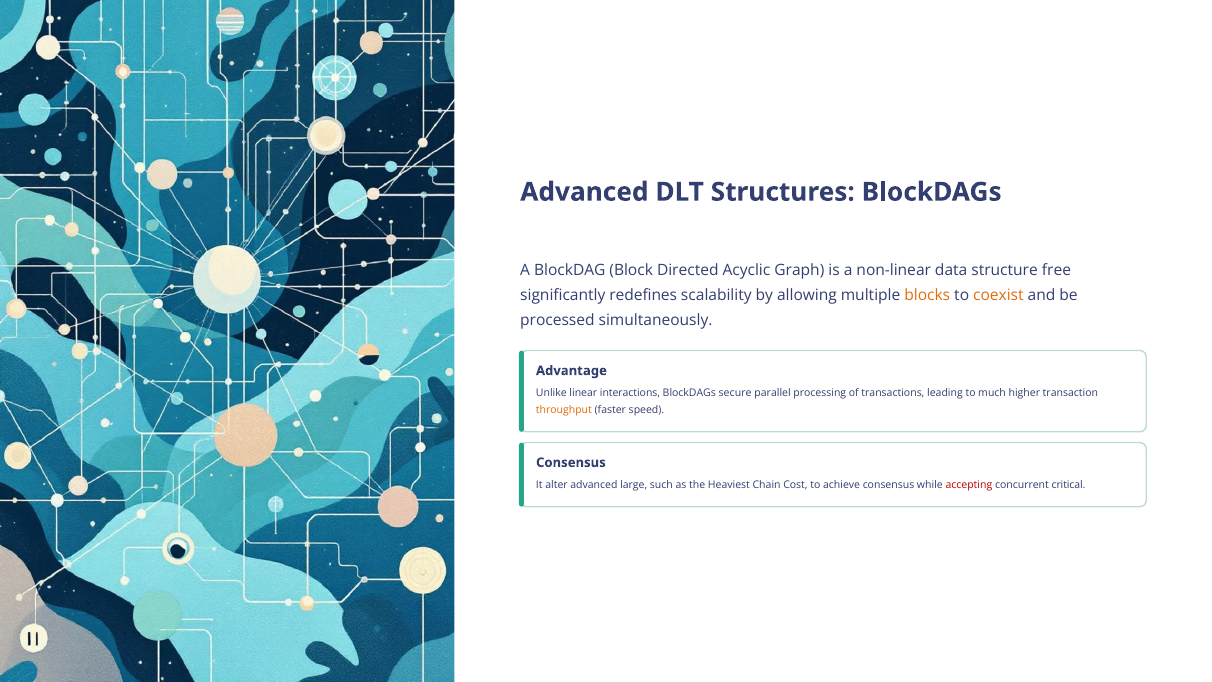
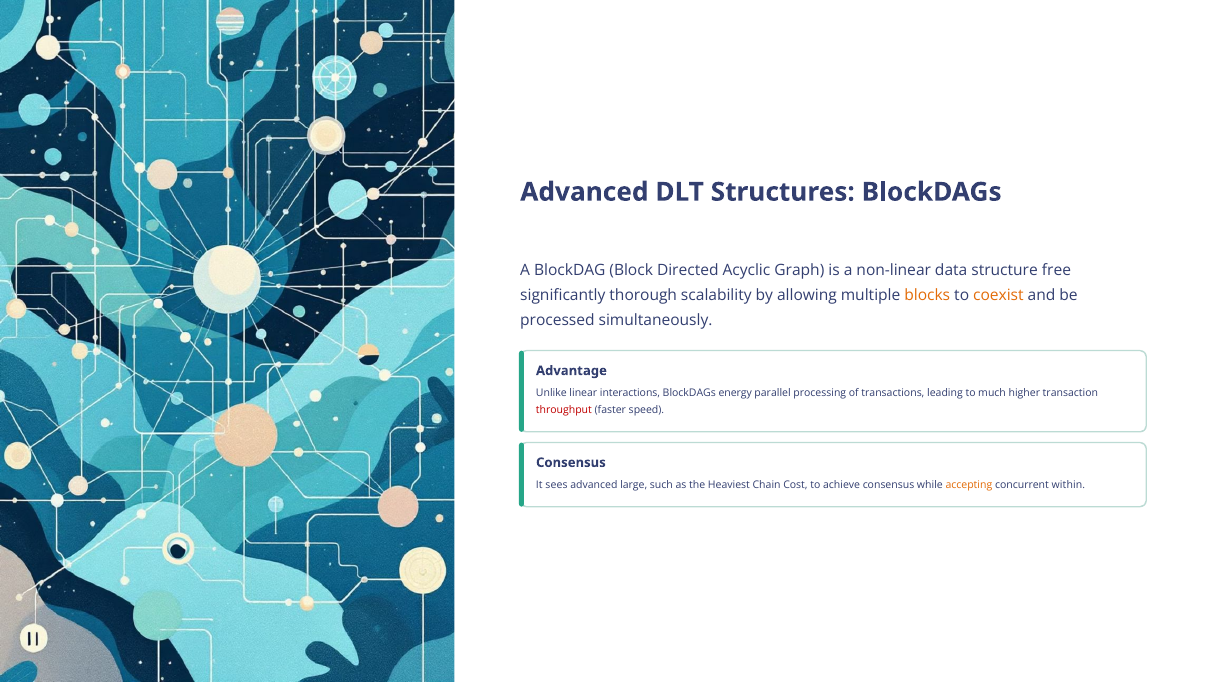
redefines: redefines -> thorough
secure: secure -> energy
throughput colour: orange -> red
alter: alter -> sees
accepting colour: red -> orange
critical: critical -> within
